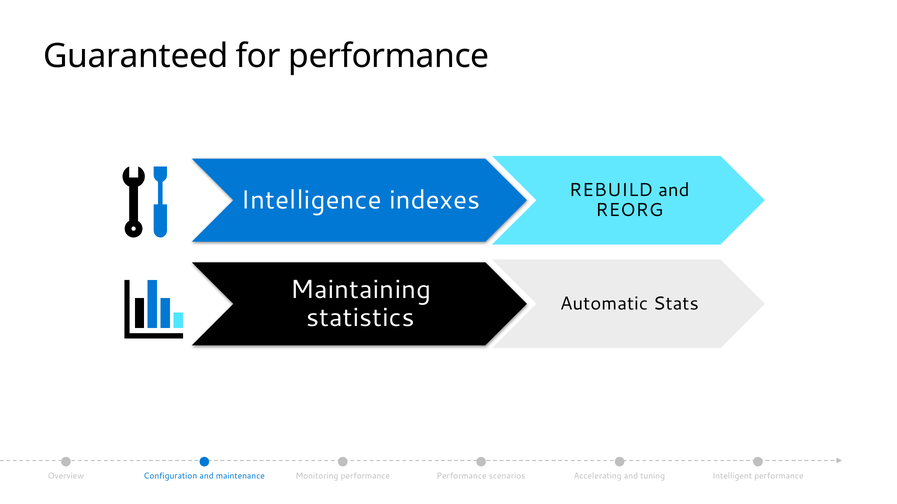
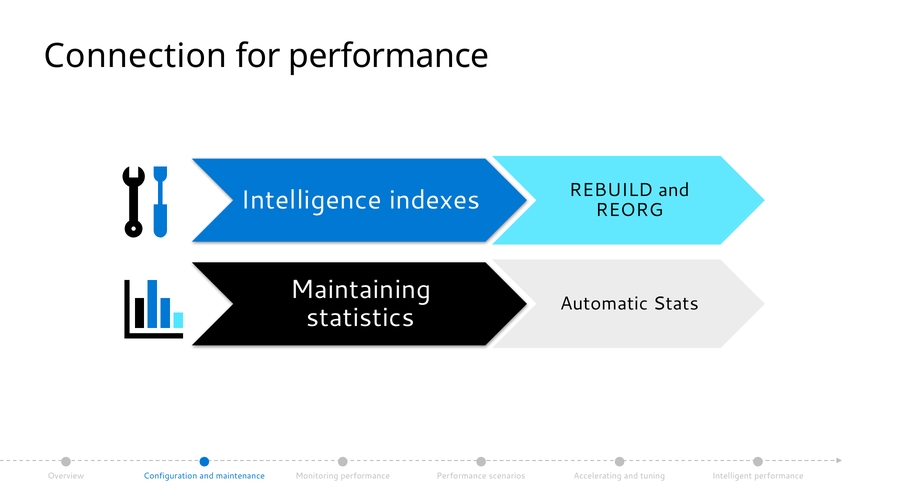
Guaranteed: Guaranteed -> Connection
